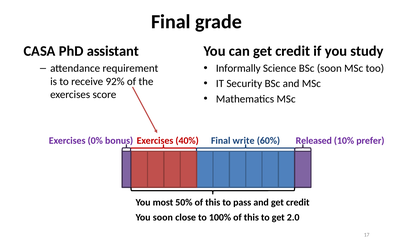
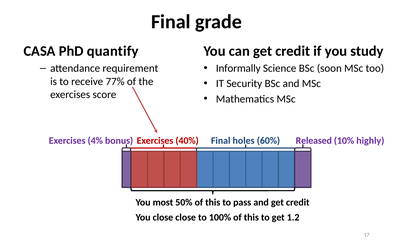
assistant: assistant -> quantify
92%: 92% -> 77%
0%: 0% -> 4%
write: write -> holes
prefer: prefer -> highly
You soon: soon -> close
2.0: 2.0 -> 1.2
